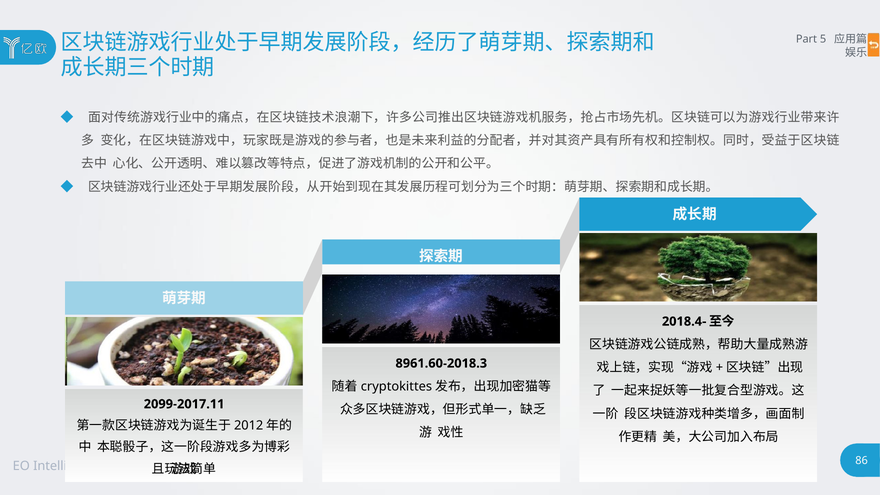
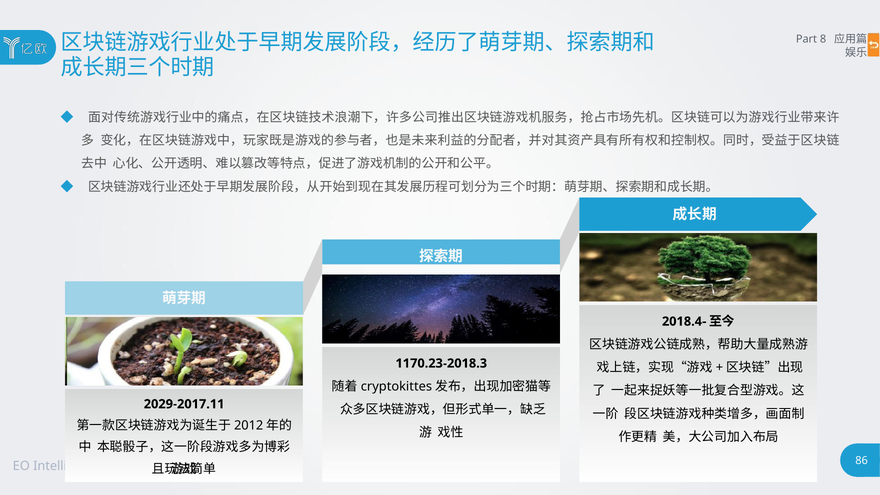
5: 5 -> 8
8961.60-2018.3: 8961.60-2018.3 -> 1170.23-2018.3
2099-2017.11: 2099-2017.11 -> 2029-2017.11
